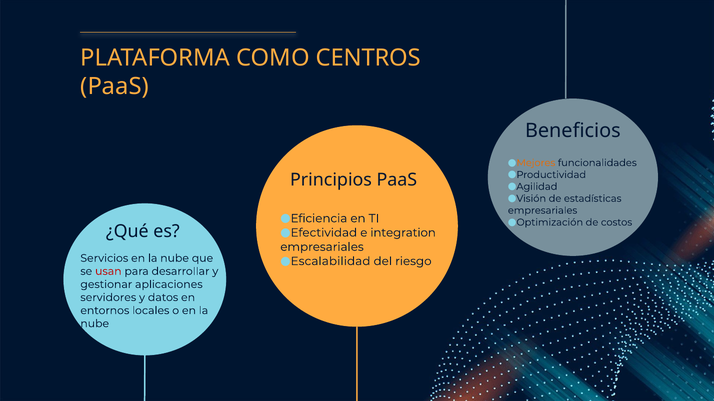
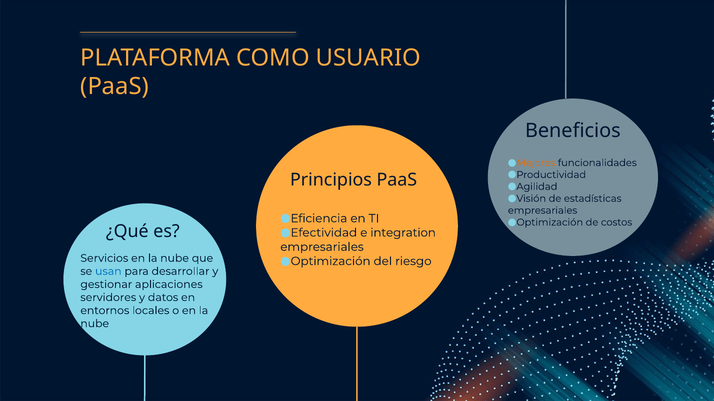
CENTROS: CENTROS -> USUARIO
Escalabilidad at (331, 262): Escalabilidad -> Optimización
usan colour: red -> blue
